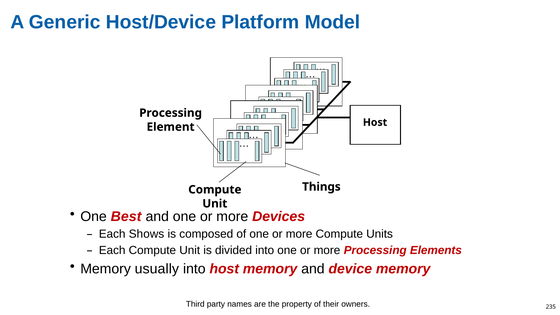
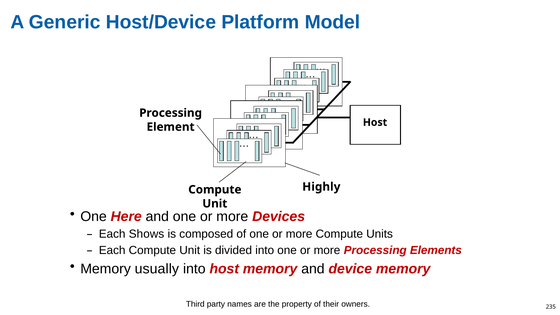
Things: Things -> Highly
Best: Best -> Here
